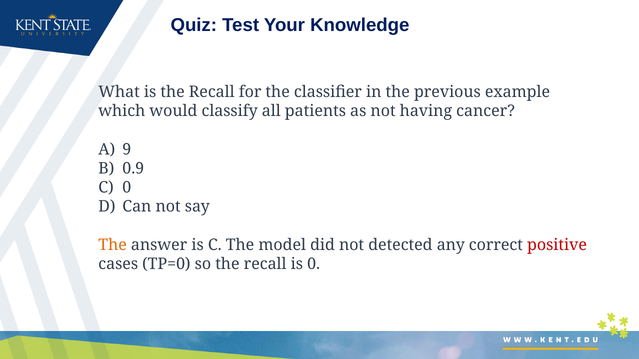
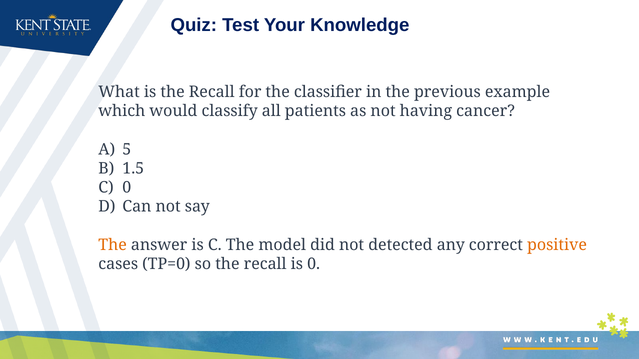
9: 9 -> 5
0.9: 0.9 -> 1.5
positive colour: red -> orange
